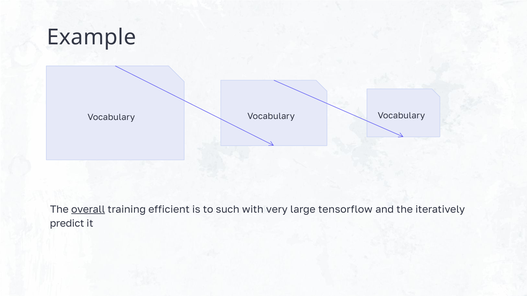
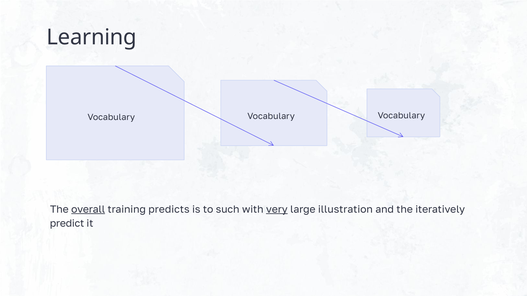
Example: Example -> Learning
efficient: efficient -> predicts
very underline: none -> present
tensorflow: tensorflow -> illustration
